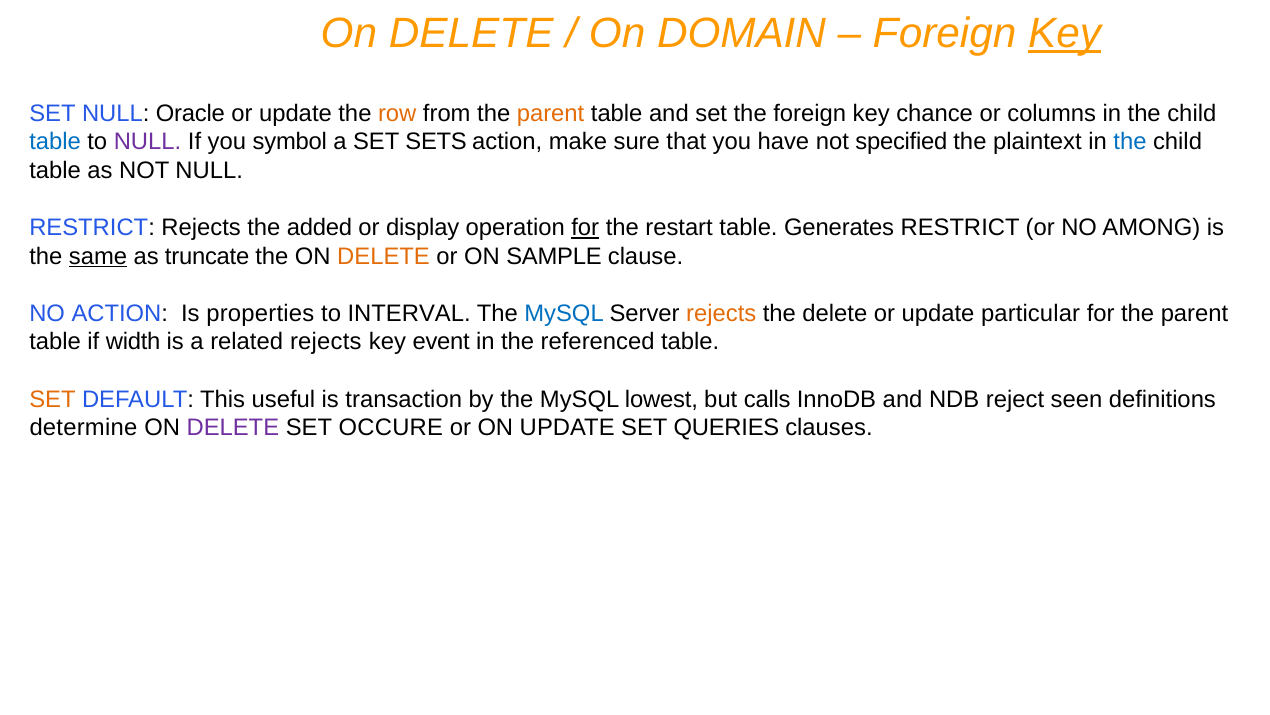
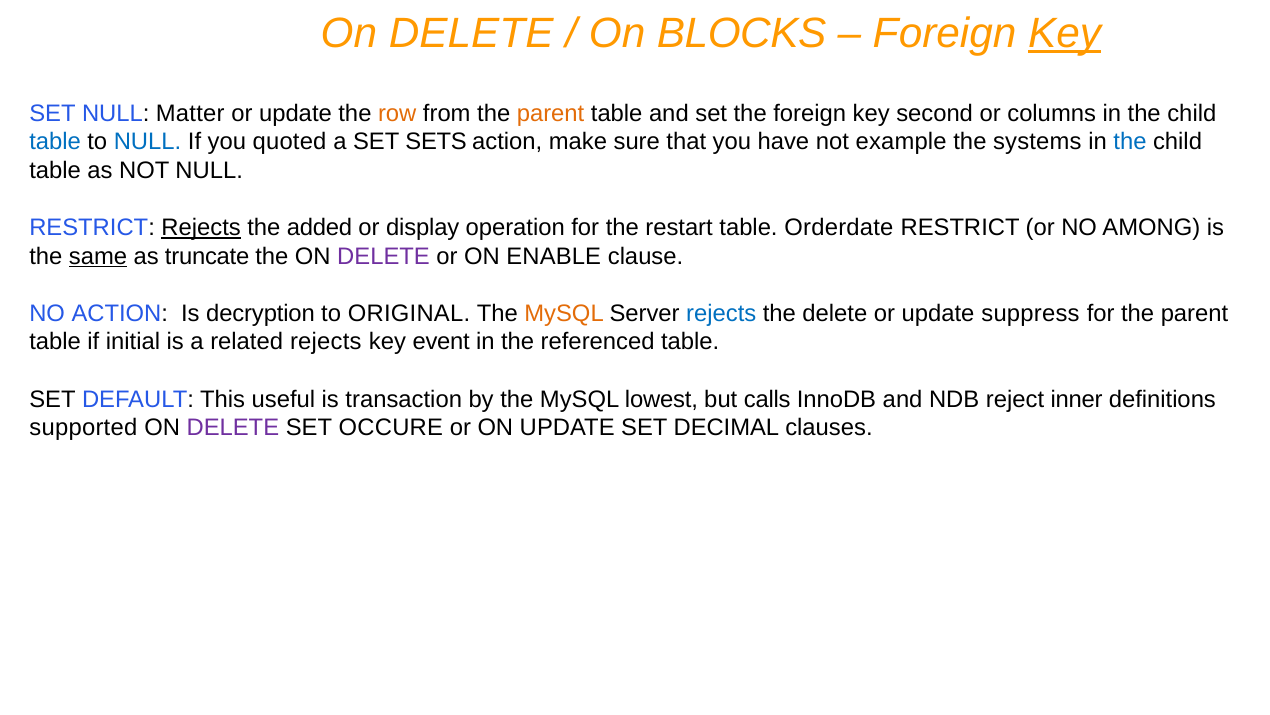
DOMAIN: DOMAIN -> BLOCKS
Oracle: Oracle -> Matter
chance: chance -> second
NULL at (148, 142) colour: purple -> blue
symbol: symbol -> quoted
specified: specified -> example
plaintext: plaintext -> systems
Rejects at (201, 227) underline: none -> present
for at (585, 227) underline: present -> none
Generates: Generates -> Orderdate
DELETE at (384, 256) colour: orange -> purple
SAMPLE: SAMPLE -> ENABLE
properties: properties -> decryption
INTERVAL: INTERVAL -> ORIGINAL
MySQL at (564, 313) colour: blue -> orange
rejects at (721, 313) colour: orange -> blue
particular: particular -> suppress
width: width -> initial
SET at (52, 399) colour: orange -> black
seen: seen -> inner
determine: determine -> supported
QUERIES: QUERIES -> DECIMAL
